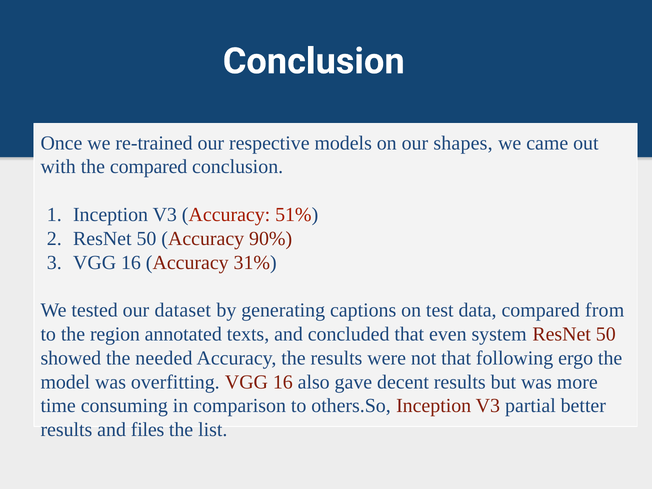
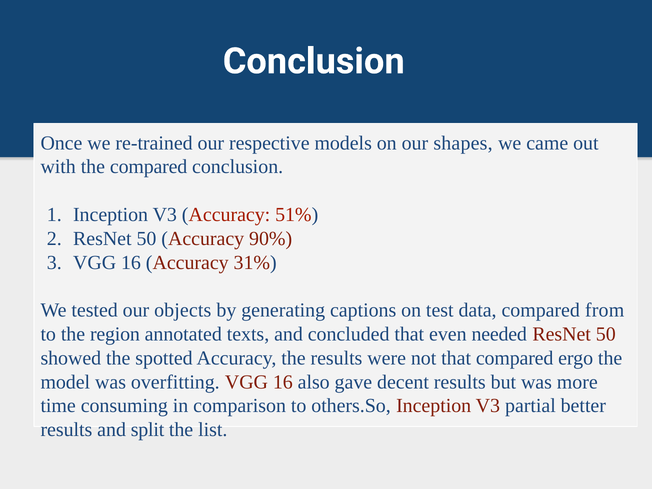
dataset: dataset -> objects
system: system -> needed
needed: needed -> spotted
that following: following -> compared
files: files -> split
